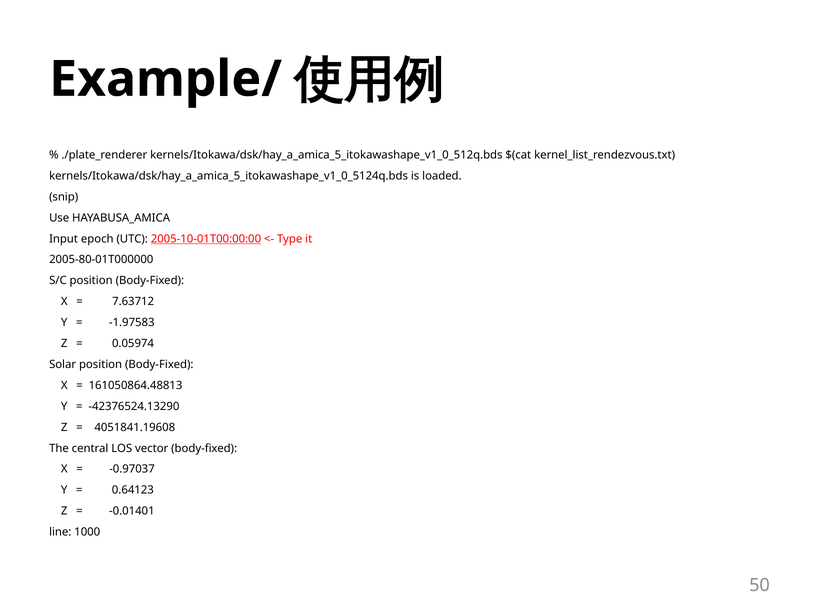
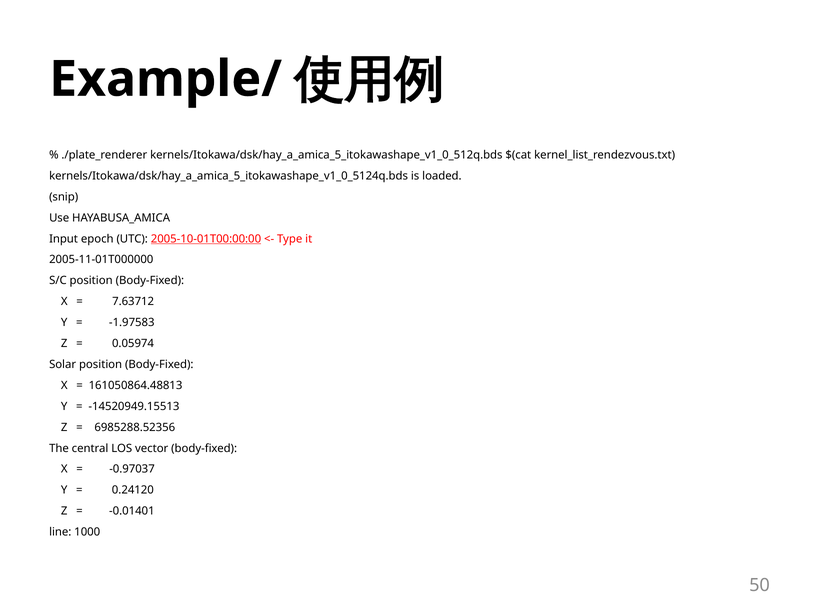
2005-80-01T000000: 2005-80-01T000000 -> 2005-11-01T000000
-42376524.13290: -42376524.13290 -> -14520949.15513
4051841.19608: 4051841.19608 -> 6985288.52356
0.64123: 0.64123 -> 0.24120
